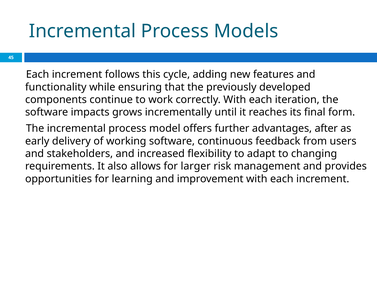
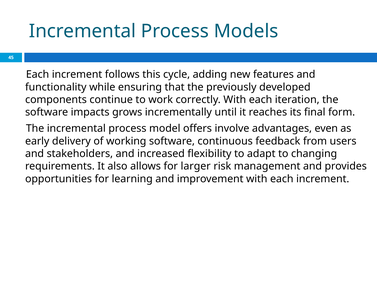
further: further -> involve
after: after -> even
